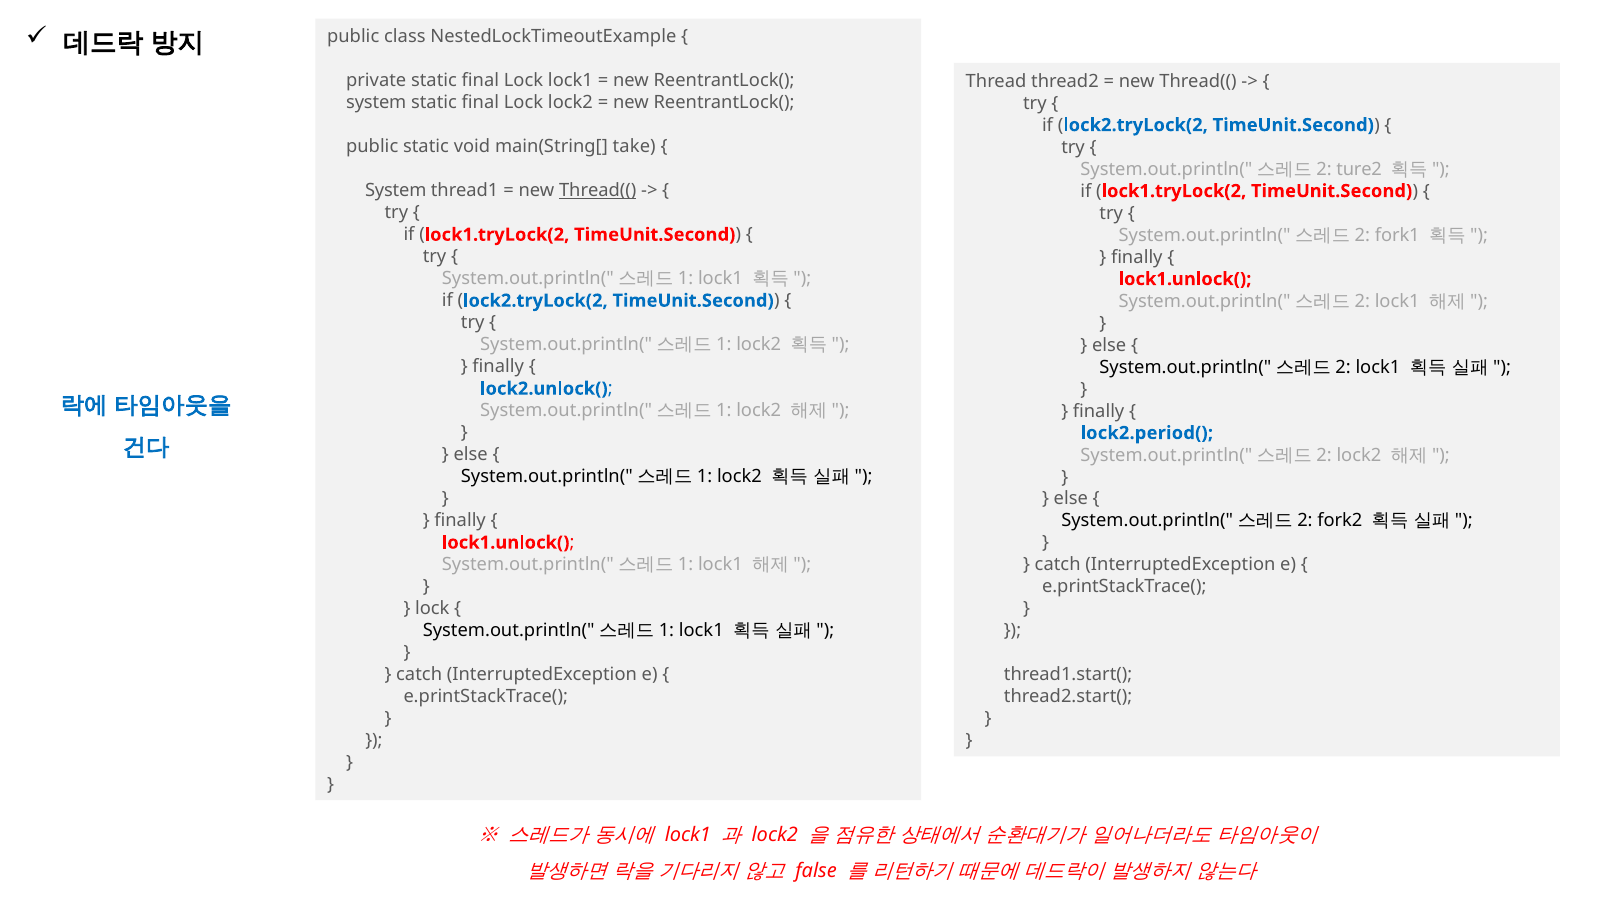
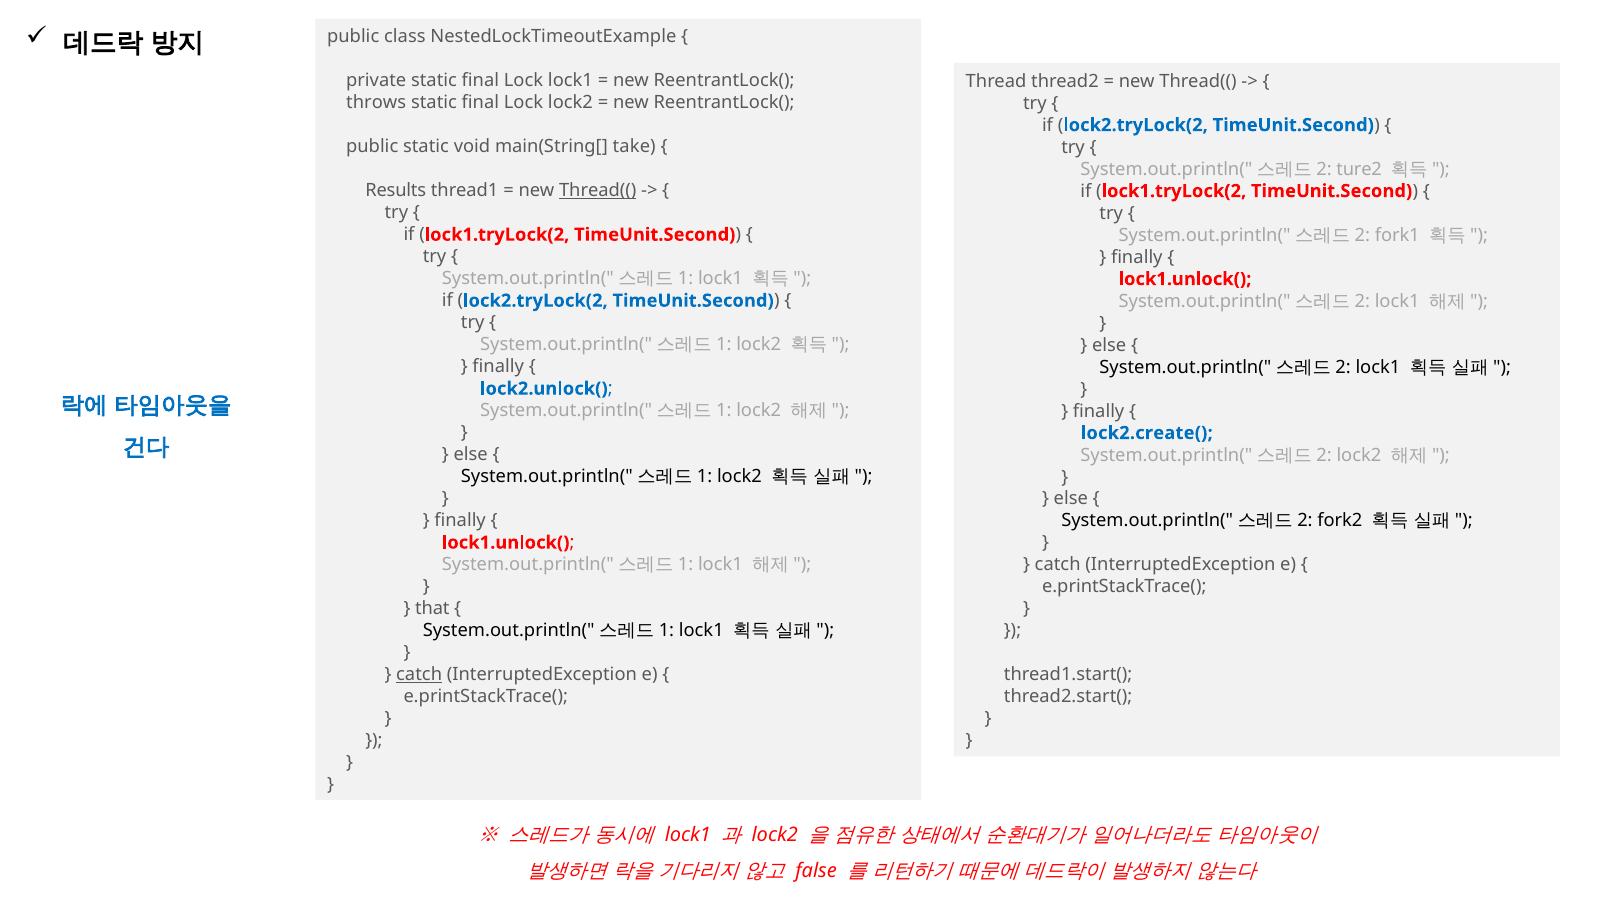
system at (376, 103): system -> throws
System at (396, 191): System -> Results
lock2.period(: lock2.period( -> lock2.create(
lock at (432, 609): lock -> that
catch at (419, 675) underline: none -> present
